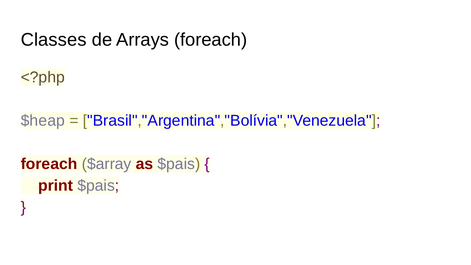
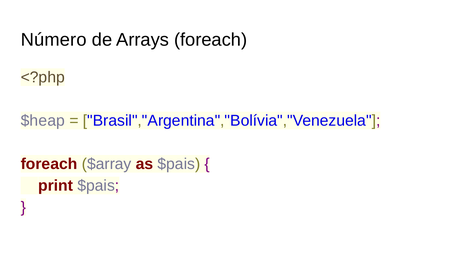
Classes: Classes -> Número
